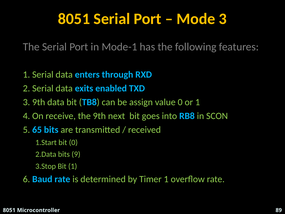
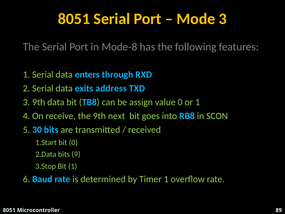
Mode-1: Mode-1 -> Mode-8
enabled: enabled -> address
65: 65 -> 30
